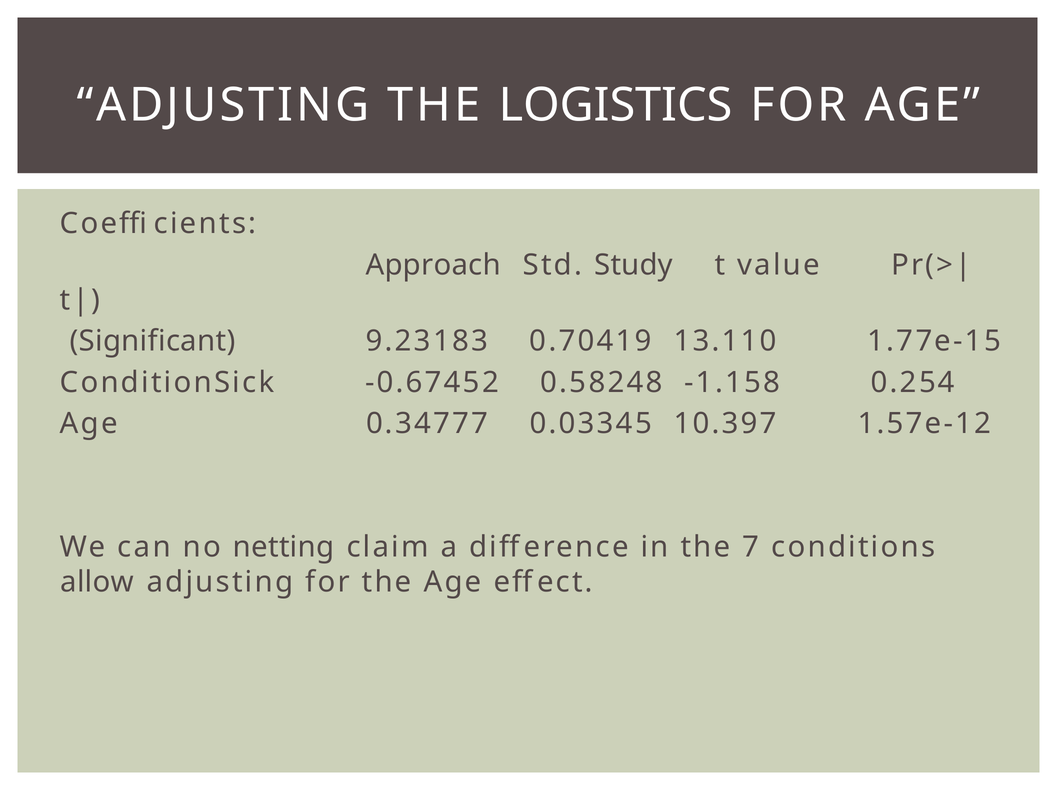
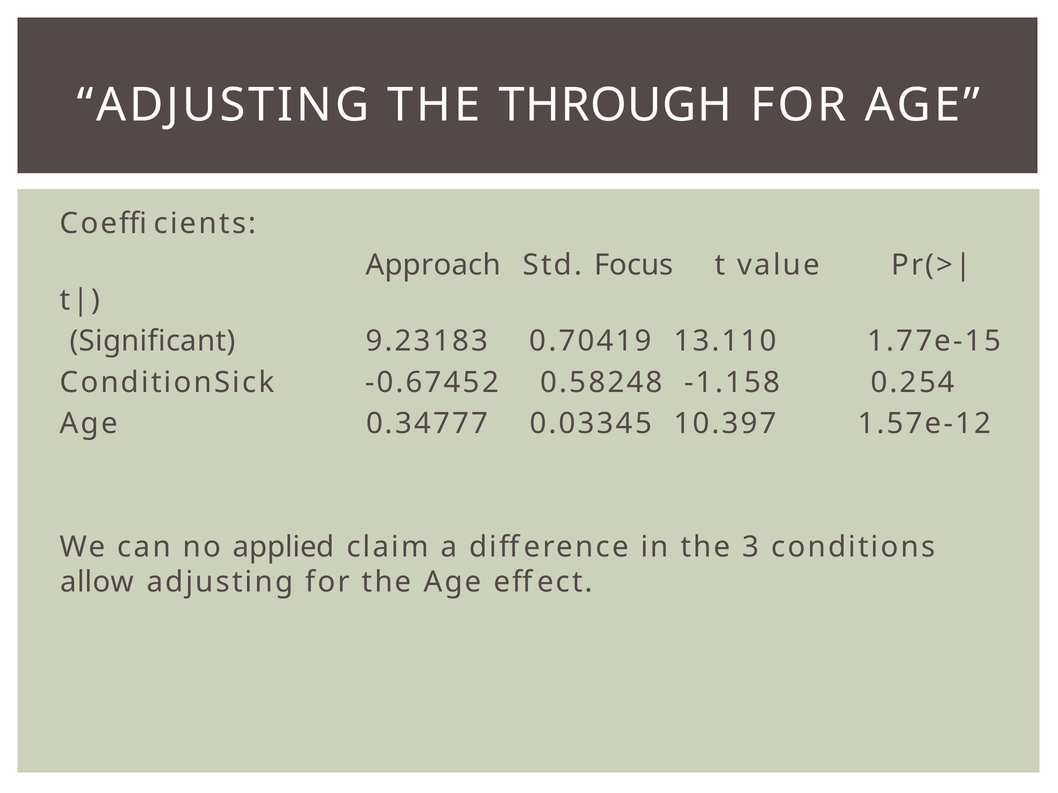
LOGISTICS: LOGISTICS -> THROUGH
Study: Study -> Focus
netting: netting -> applied
7: 7 -> 3
